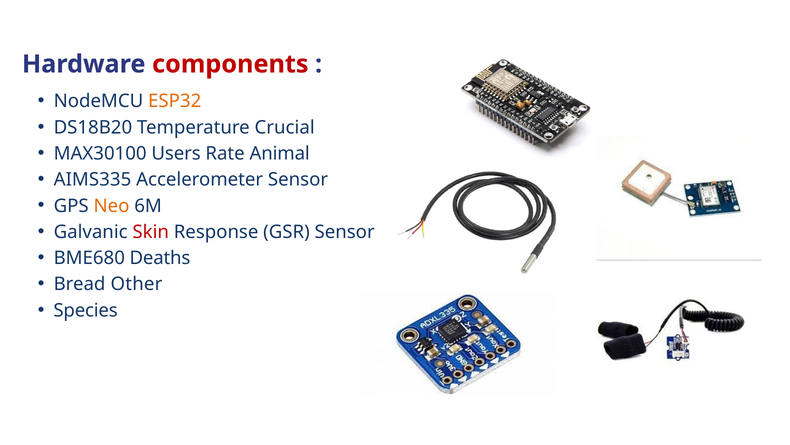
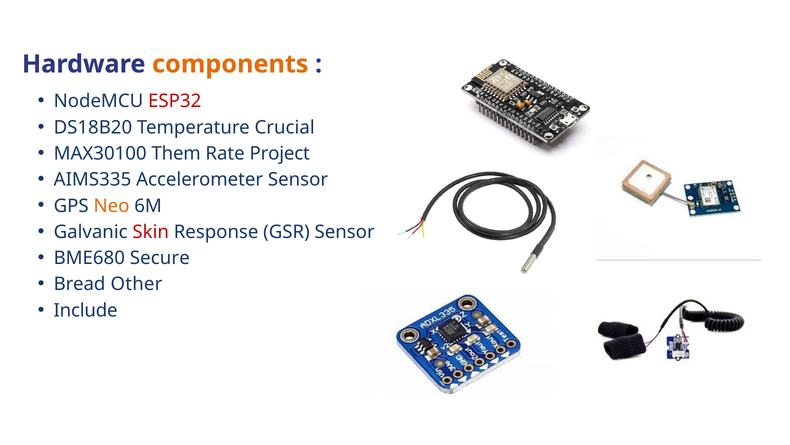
components colour: red -> orange
ESP32 colour: orange -> red
Users: Users -> Them
Animal: Animal -> Project
Deaths: Deaths -> Secure
Species: Species -> Include
